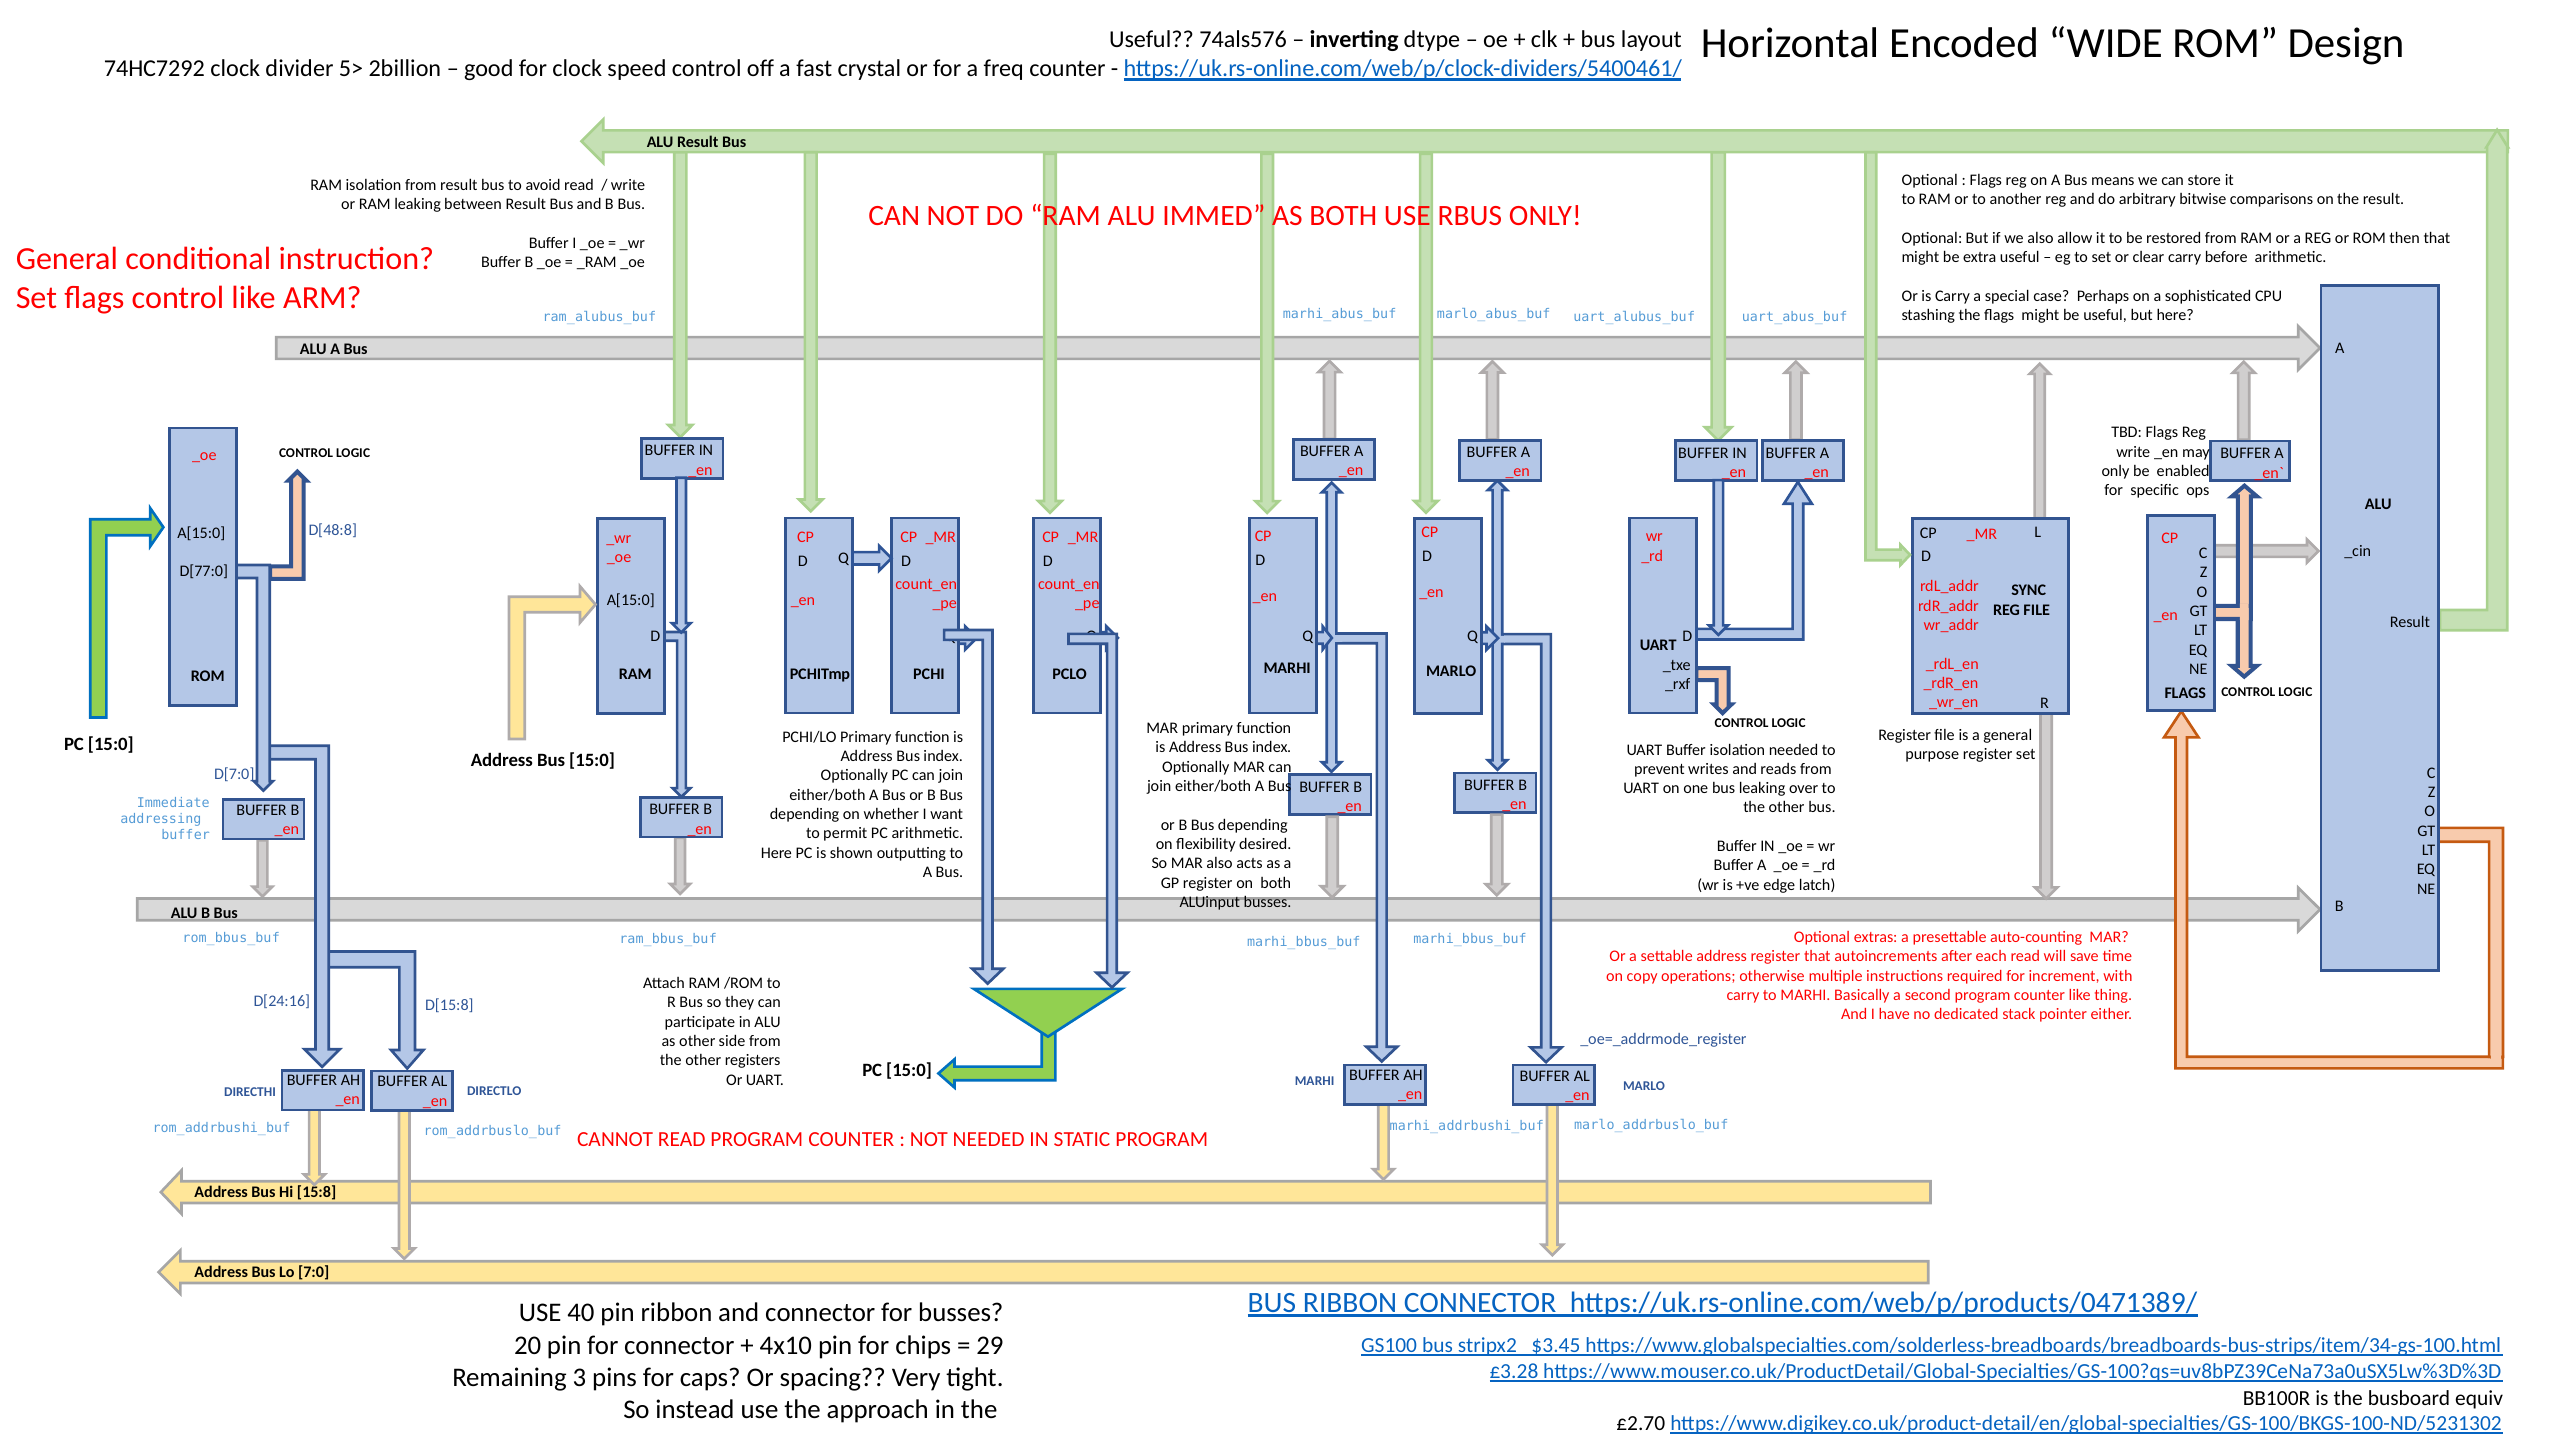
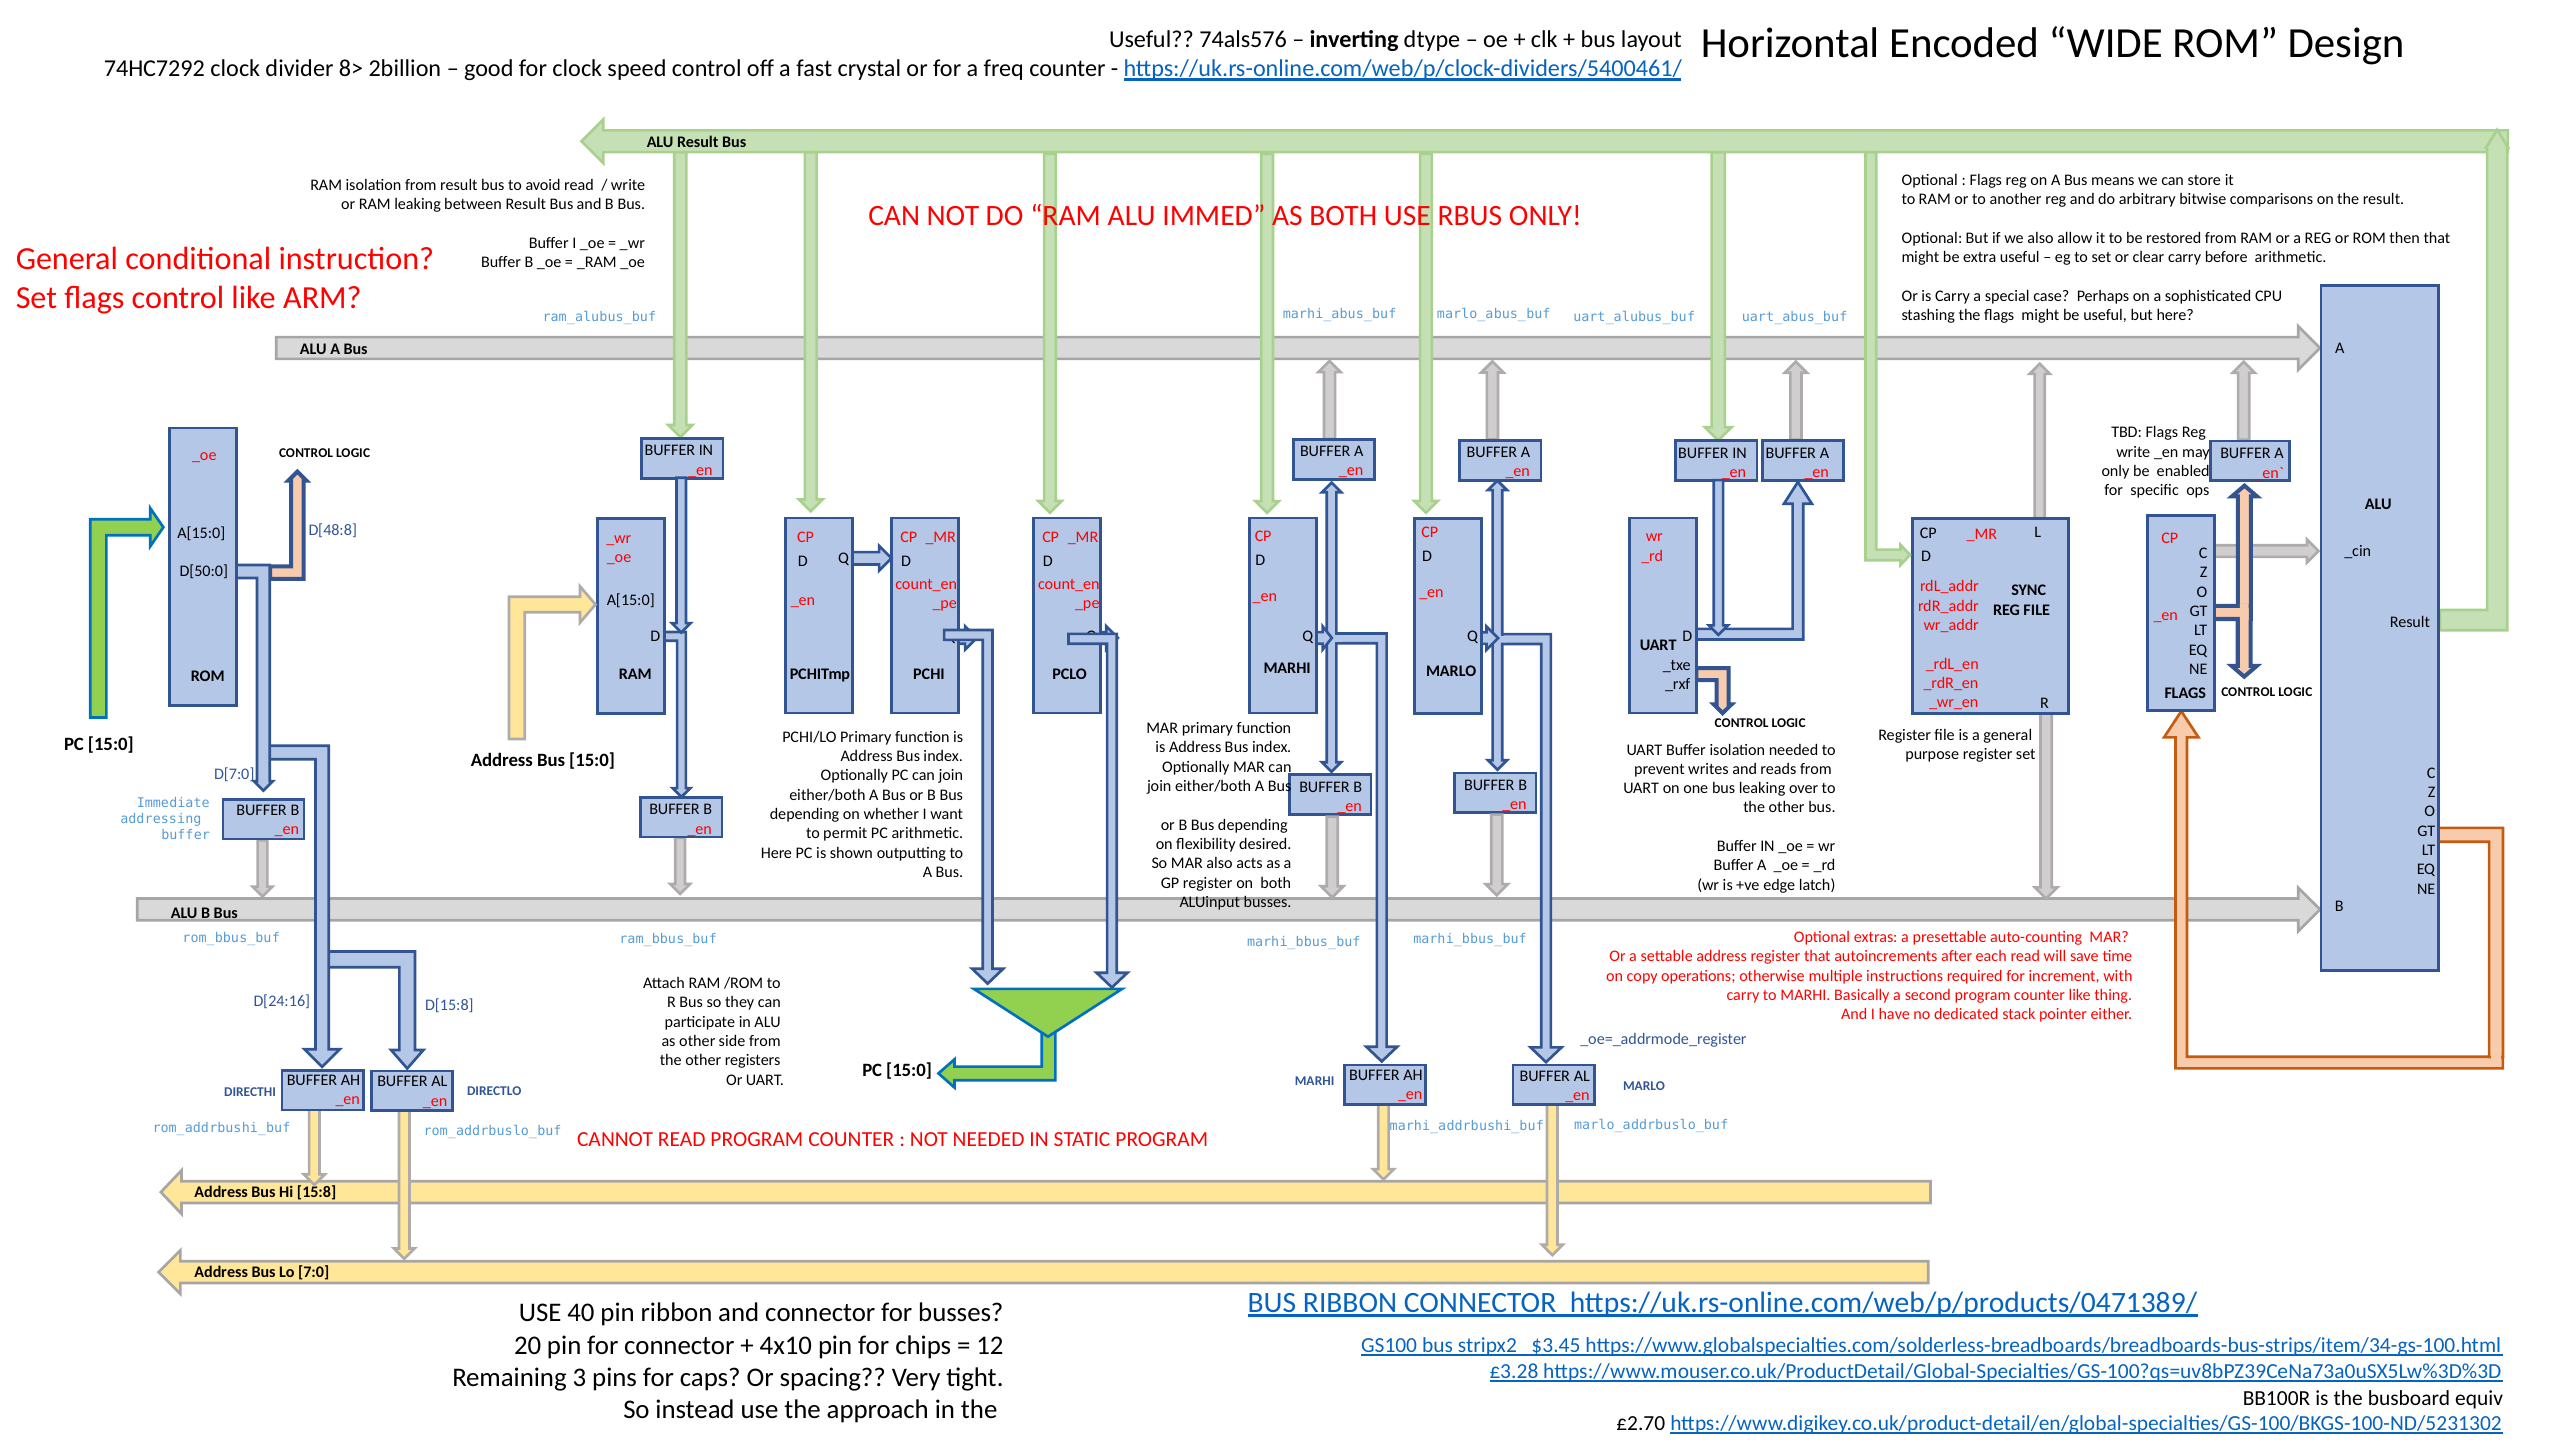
5>: 5> -> 8>
D[77:0: D[77:0 -> D[50:0
29: 29 -> 12
